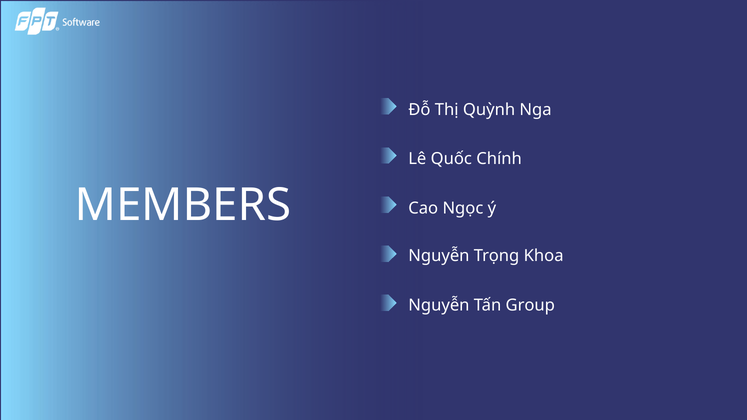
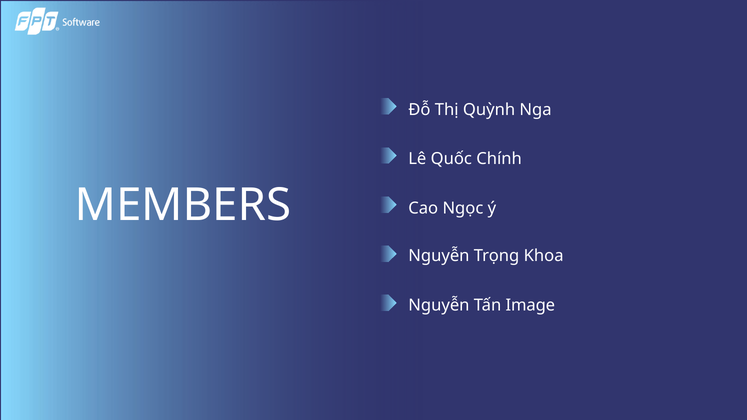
Group: Group -> Image
